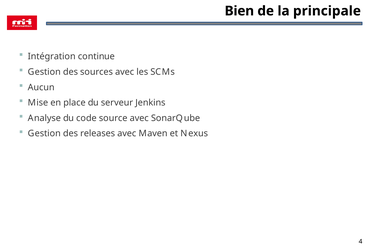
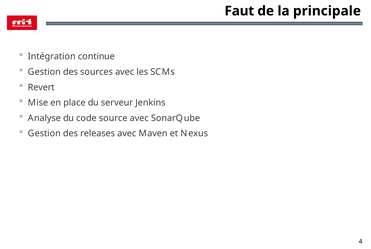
Bien: Bien -> Faut
Aucun: Aucun -> Revert
